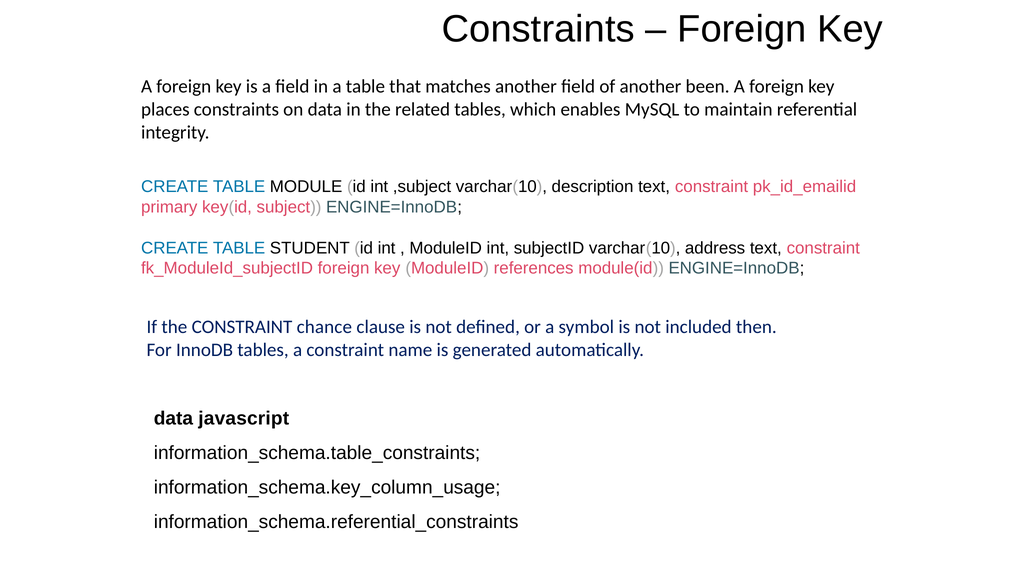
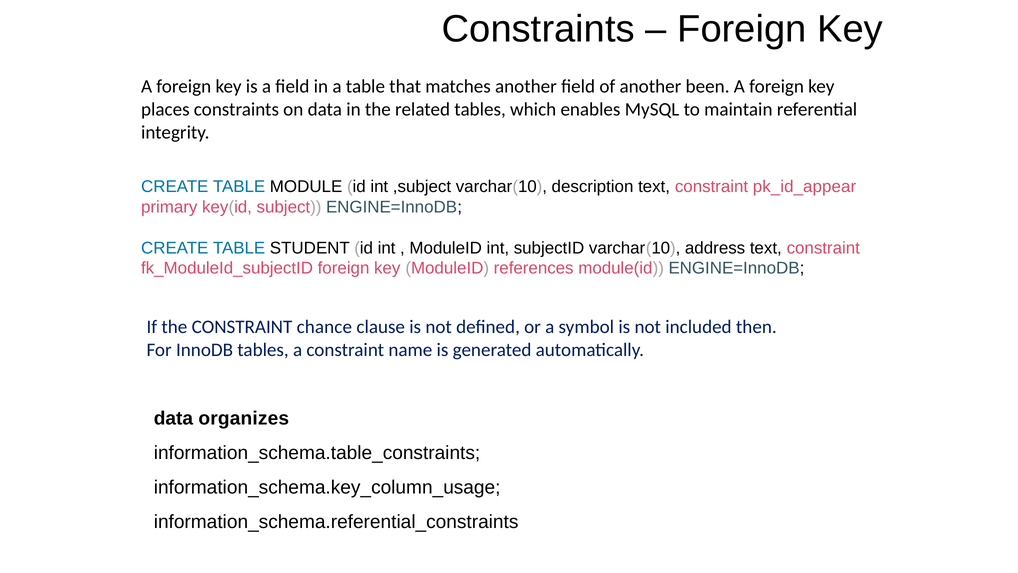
pk_id_emailid: pk_id_emailid -> pk_id_appear
javascript: javascript -> organizes
